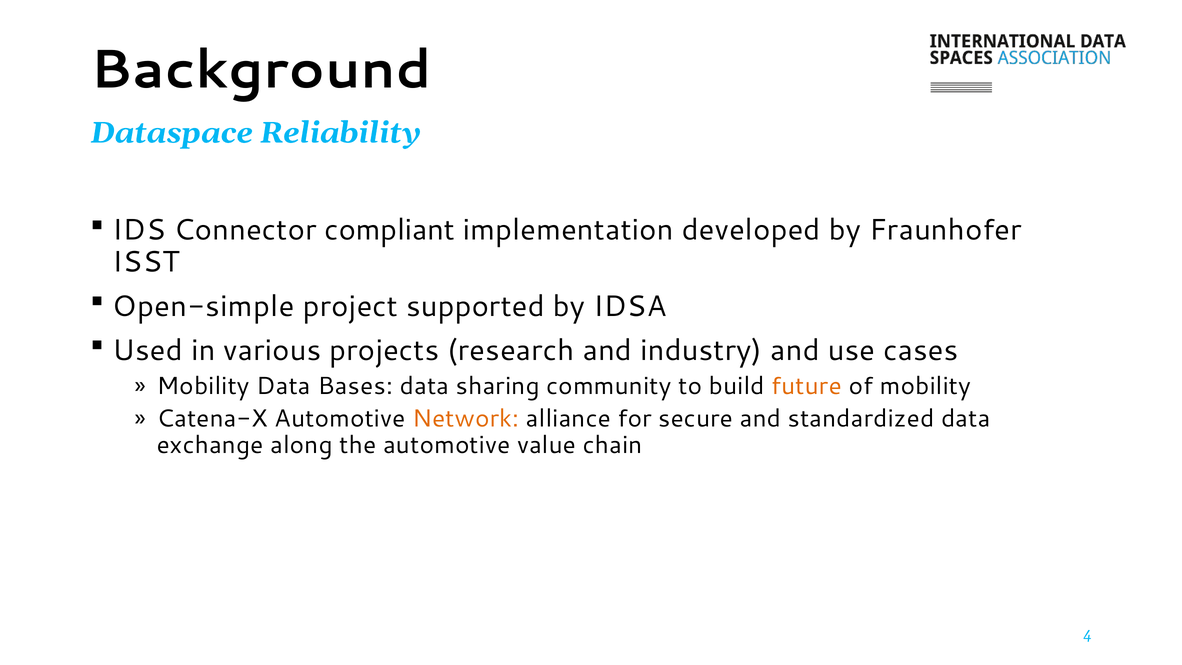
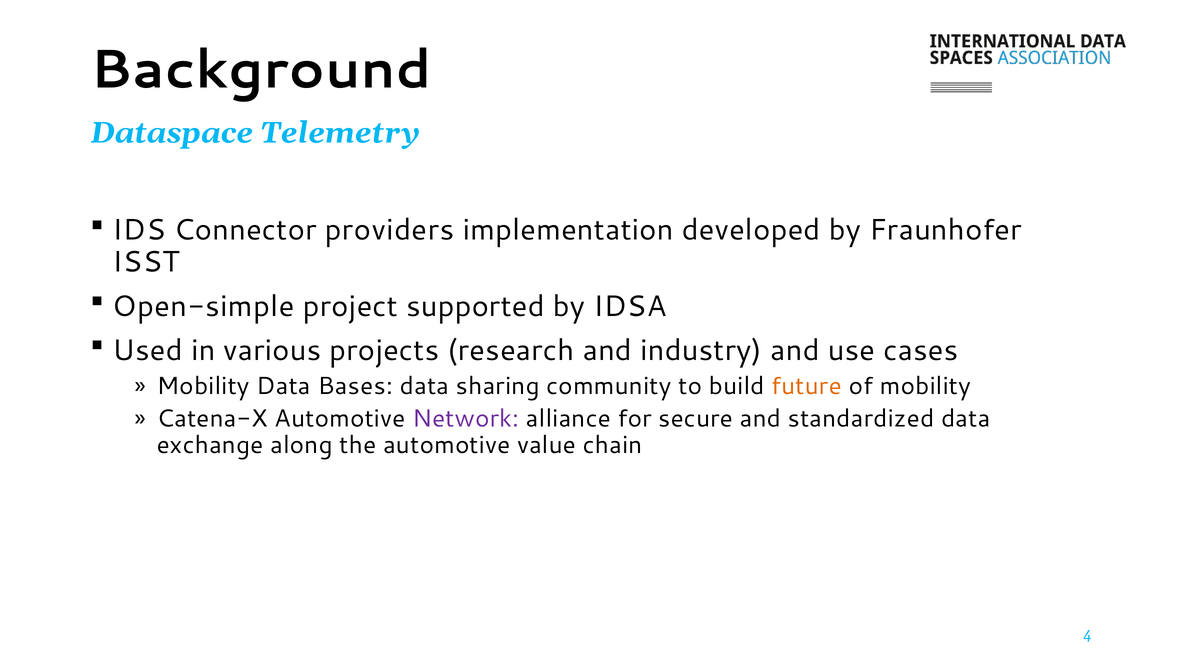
Reliability: Reliability -> Telemetry
compliant: compliant -> providers
Network colour: orange -> purple
